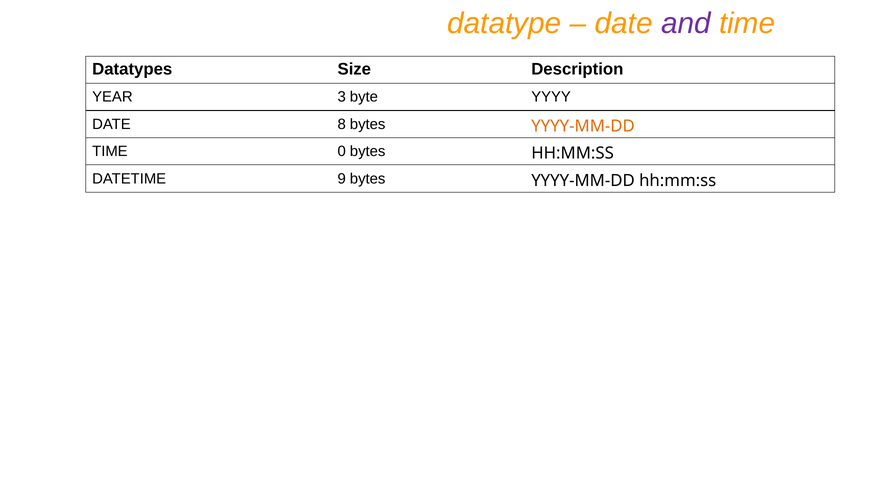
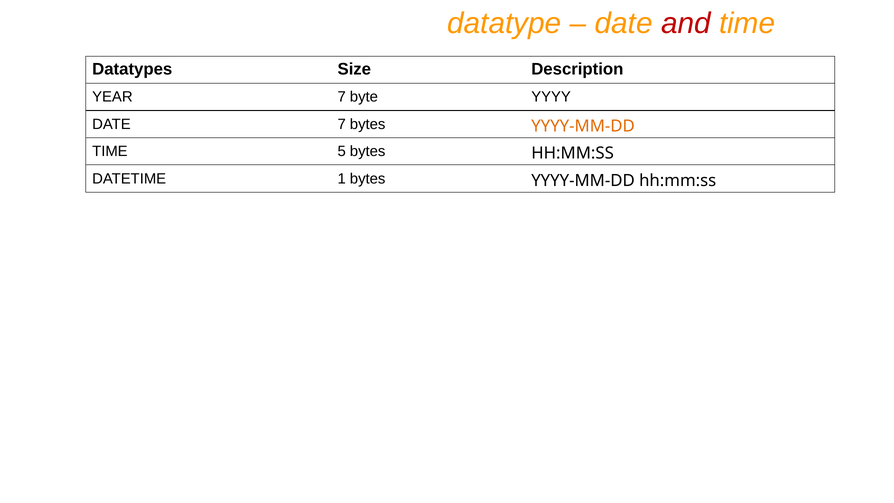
and colour: purple -> red
YEAR 3: 3 -> 7
DATE 8: 8 -> 7
0: 0 -> 5
9: 9 -> 1
